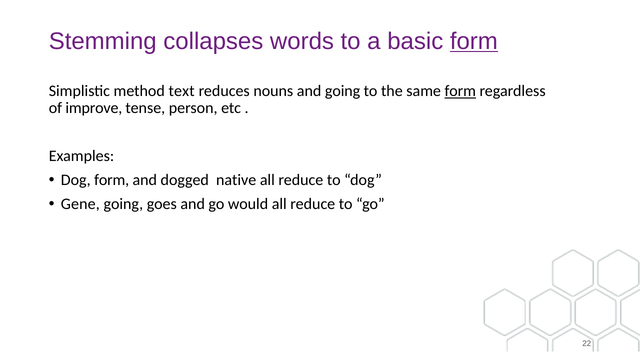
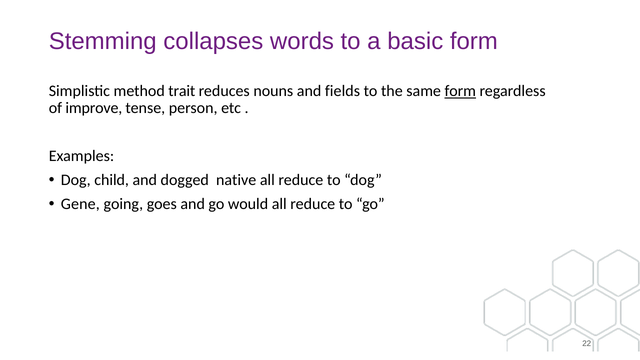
form at (474, 41) underline: present -> none
text: text -> trait
and going: going -> fields
Dog form: form -> child
